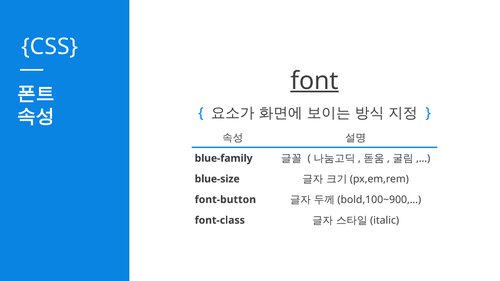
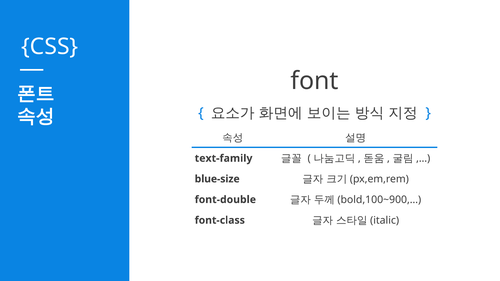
font underline: present -> none
blue-family: blue-family -> text-family
font-button: font-button -> font-double
